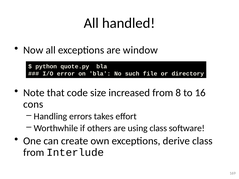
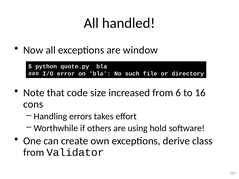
8: 8 -> 6
using class: class -> hold
Interlude: Interlude -> Validator
